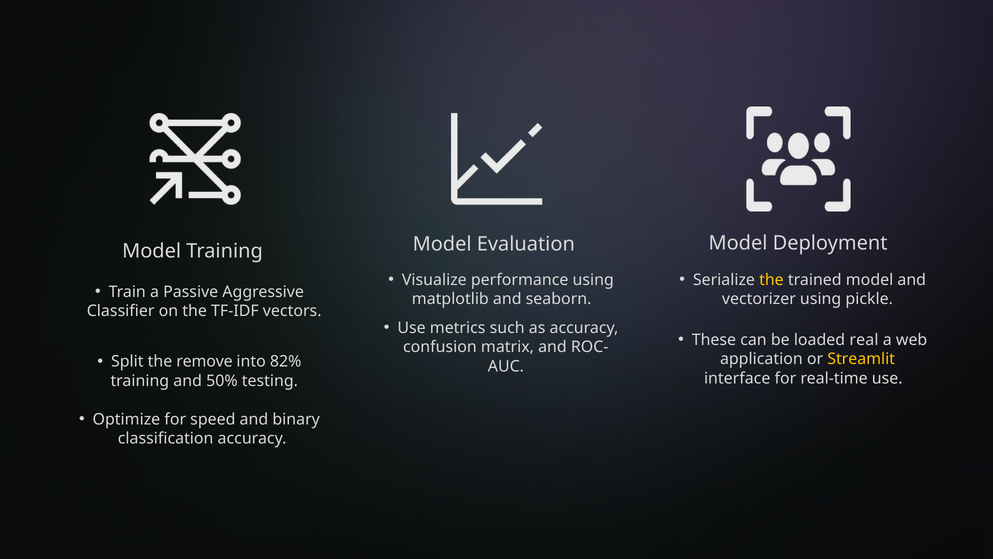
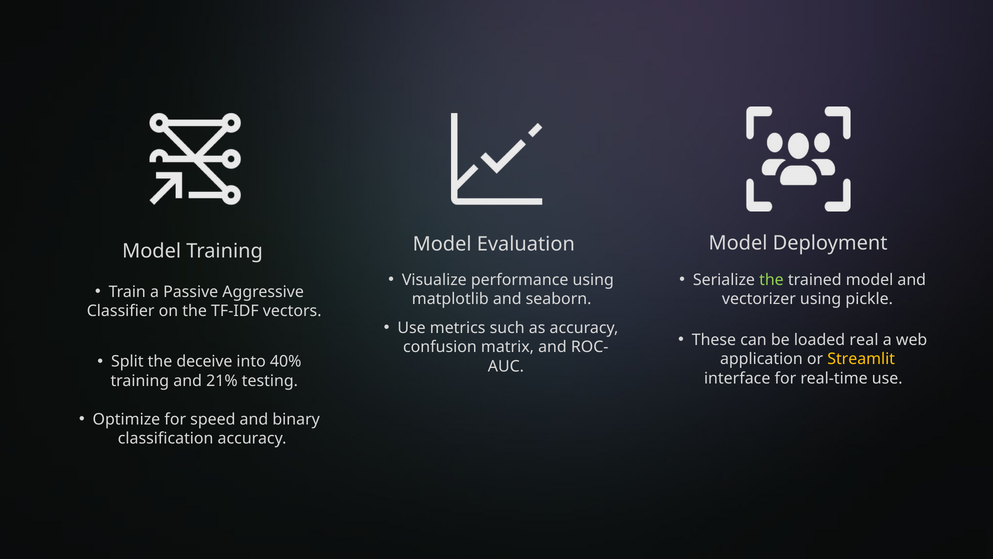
the at (771, 280) colour: yellow -> light green
remove: remove -> deceive
82%: 82% -> 40%
50%: 50% -> 21%
